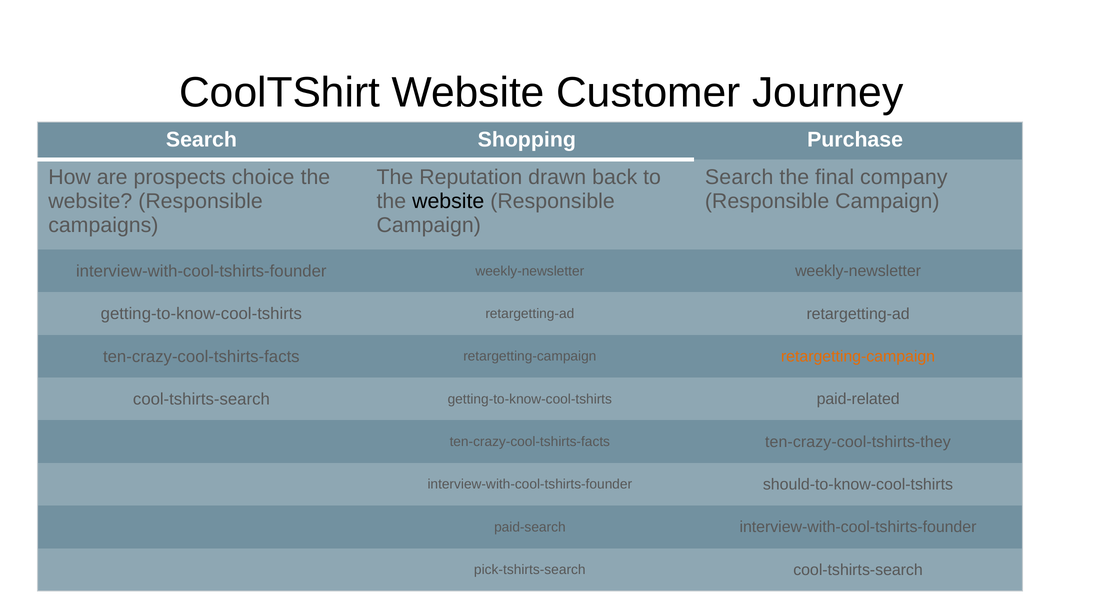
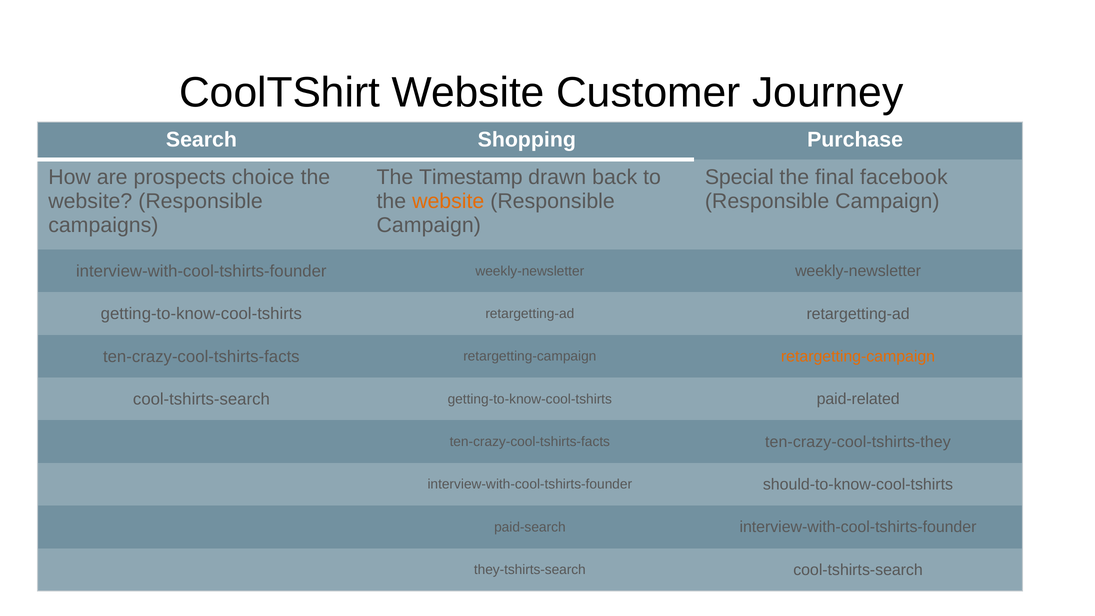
Reputation: Reputation -> Timestamp
Search at (739, 177): Search -> Special
company: company -> facebook
website at (448, 201) colour: black -> orange
pick-tshirts-search: pick-tshirts-search -> they-tshirts-search
